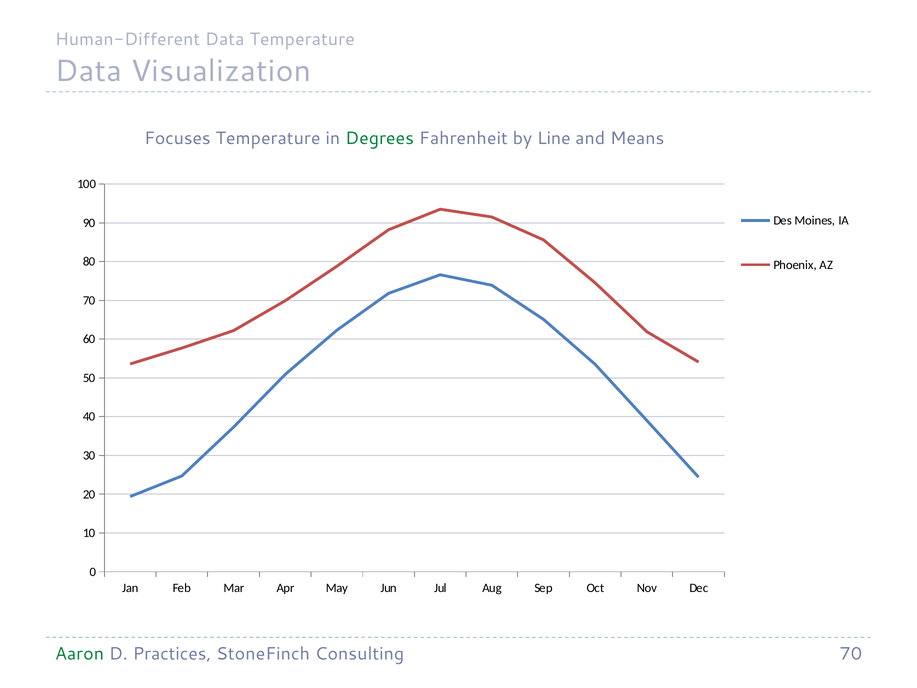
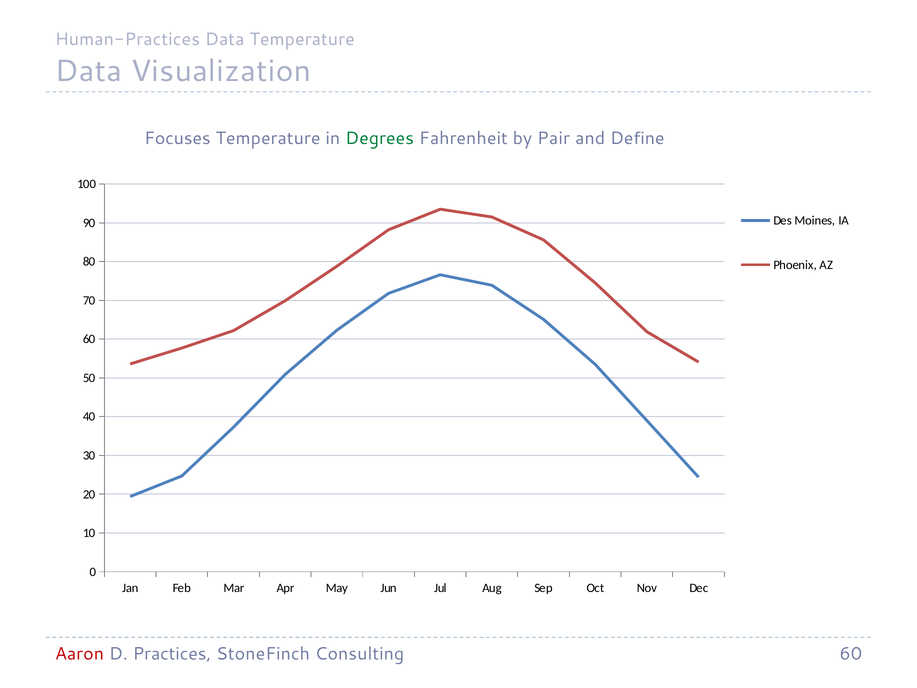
Human-Different: Human-Different -> Human-Practices
Line: Line -> Pair
Means: Means -> Define
Aaron colour: green -> red
Consulting 70: 70 -> 60
